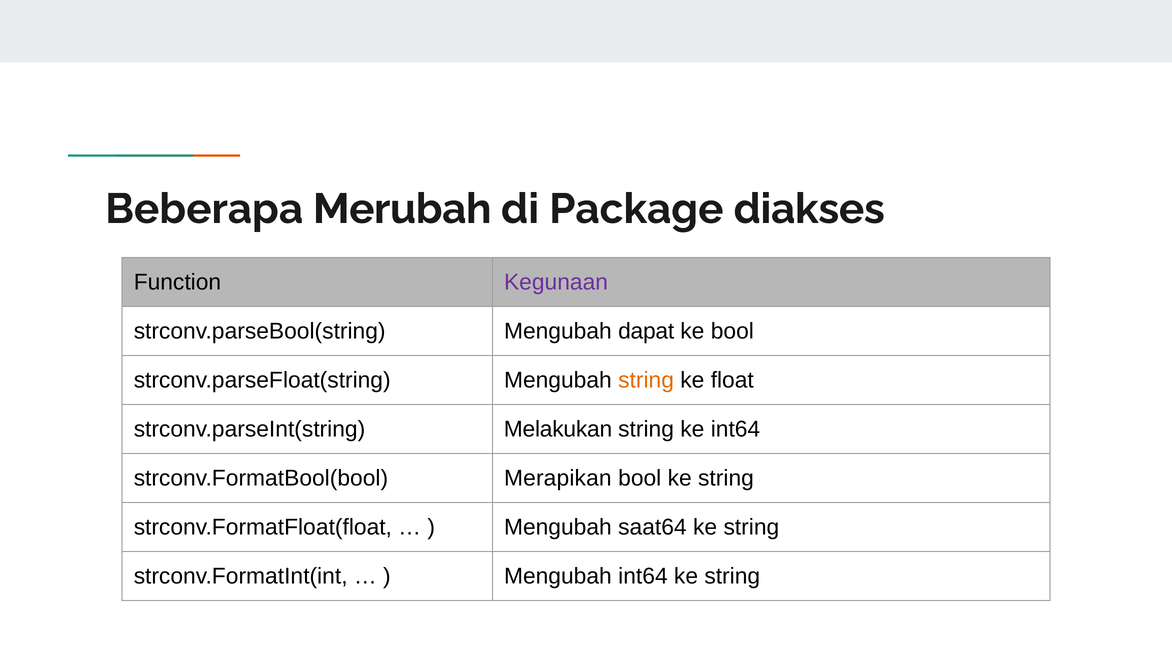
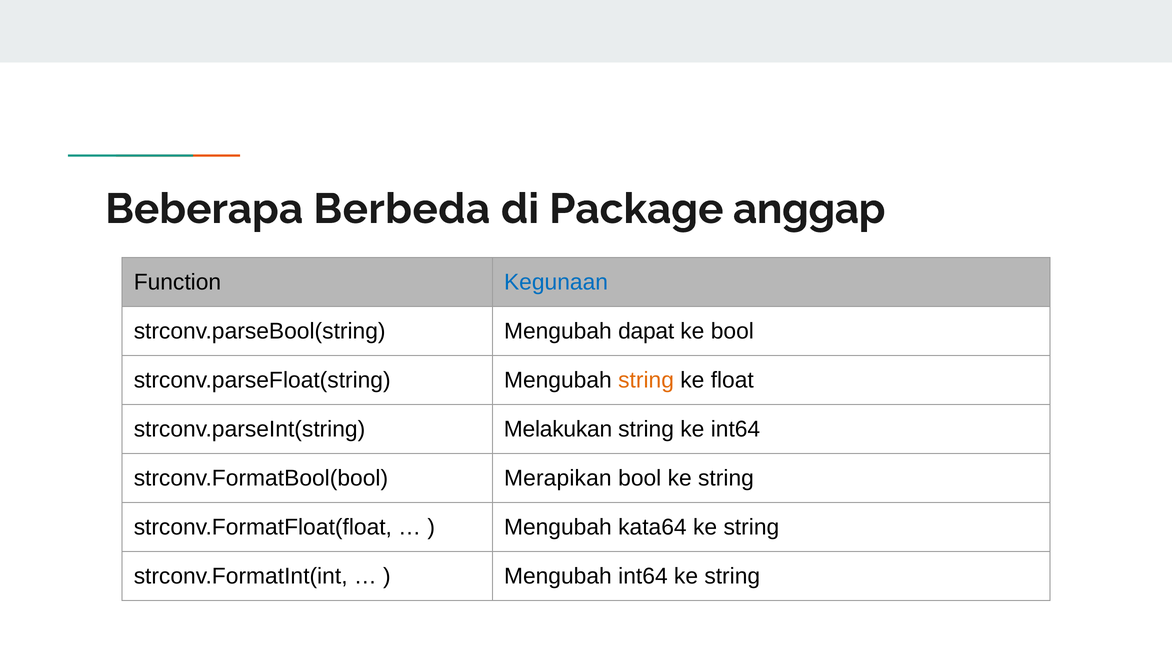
Merubah: Merubah -> Berbeda
diakses: diakses -> anggap
Kegunaan colour: purple -> blue
saat64: saat64 -> kata64
